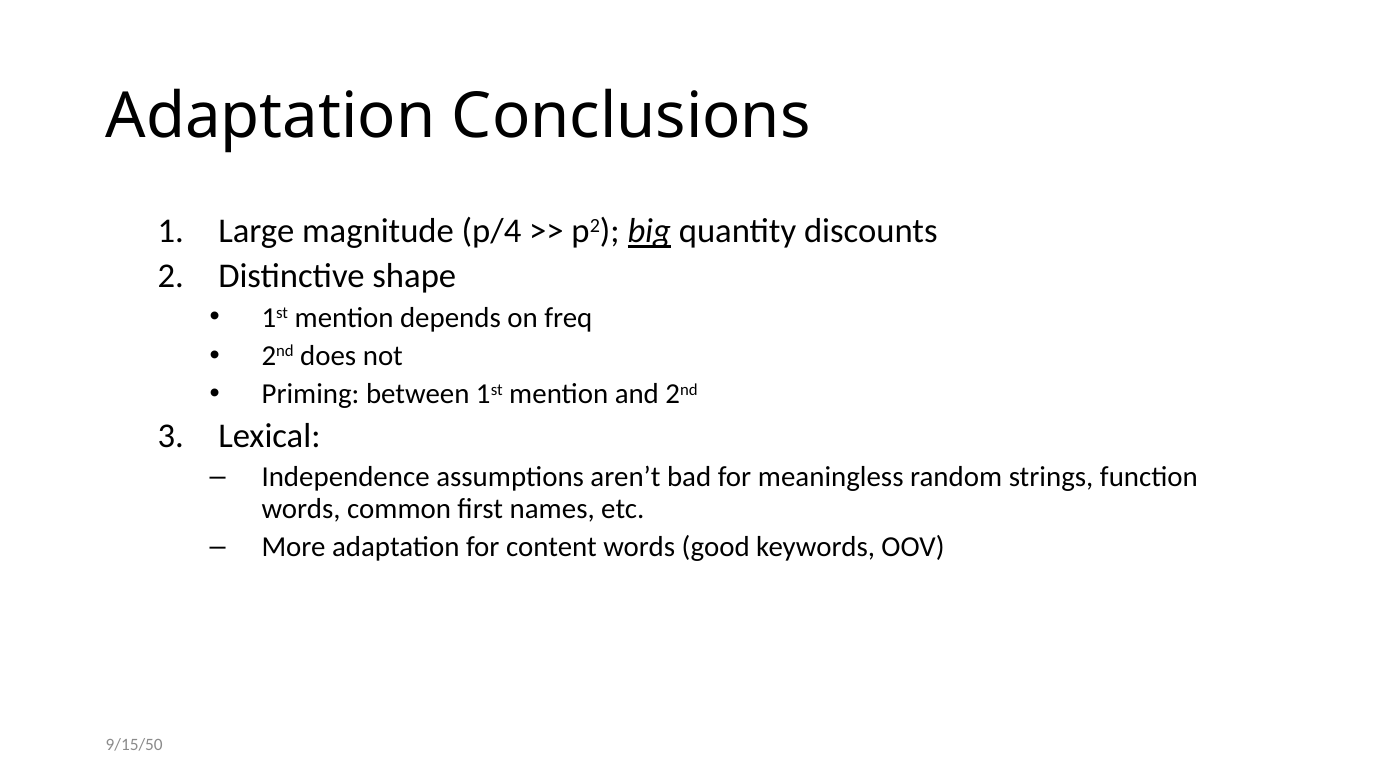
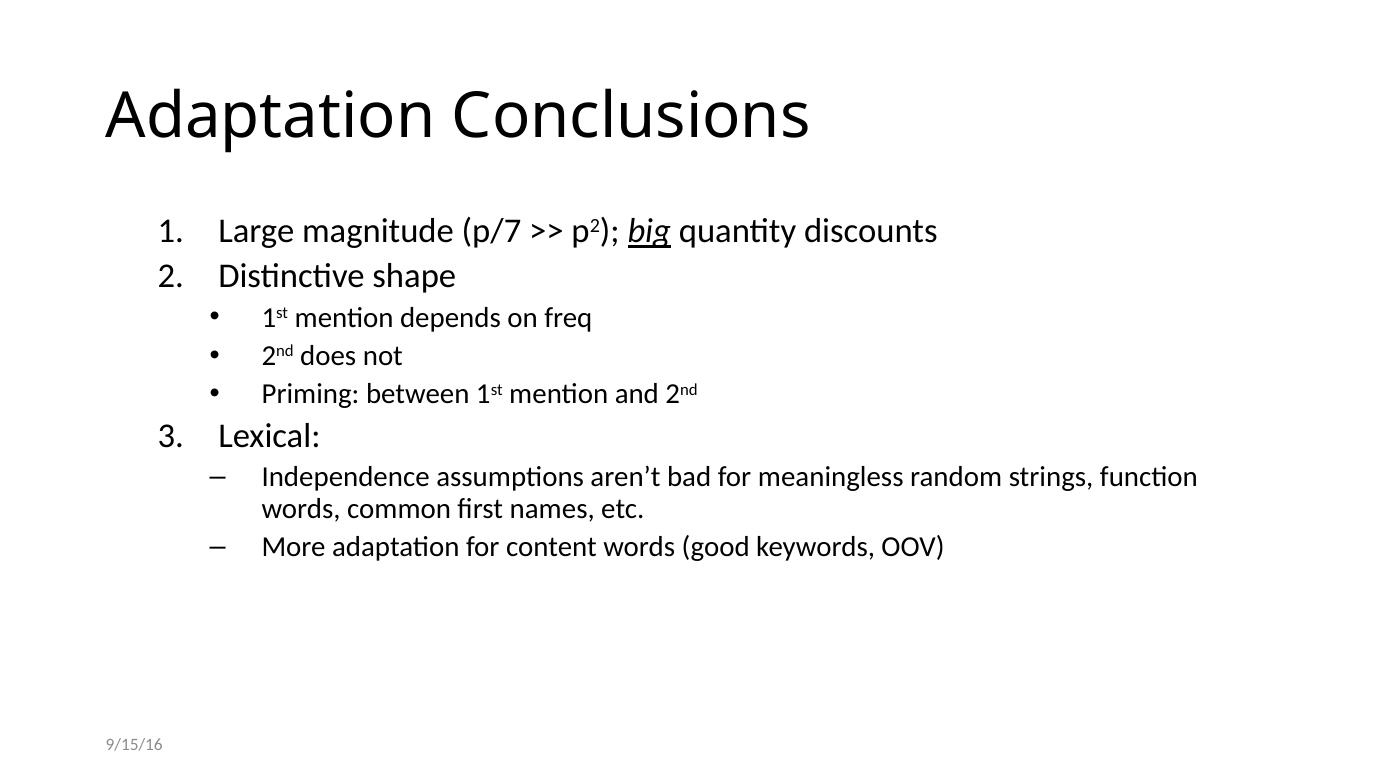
p/4: p/4 -> p/7
9/15/50: 9/15/50 -> 9/15/16
